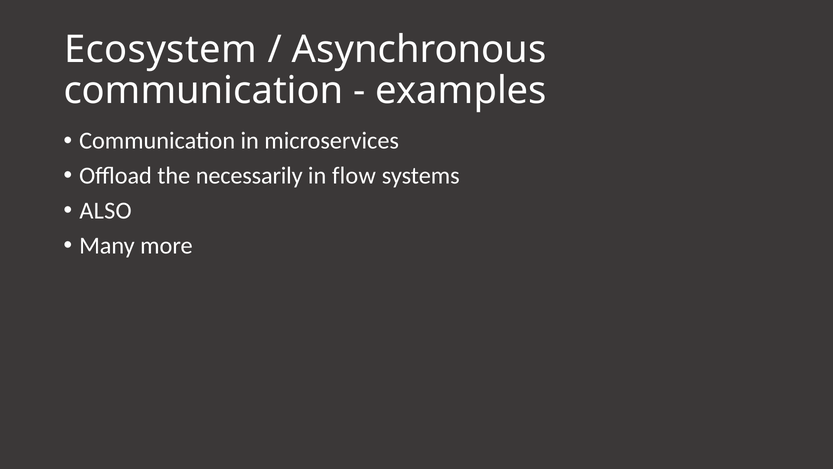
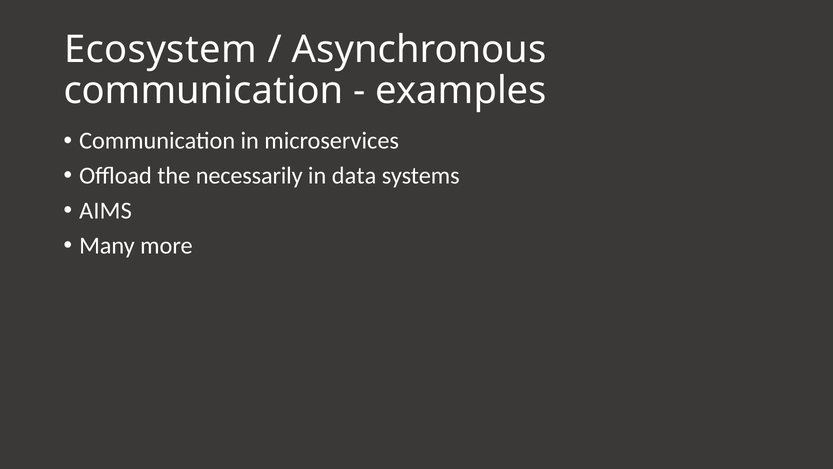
flow: flow -> data
ALSO: ALSO -> AIMS
